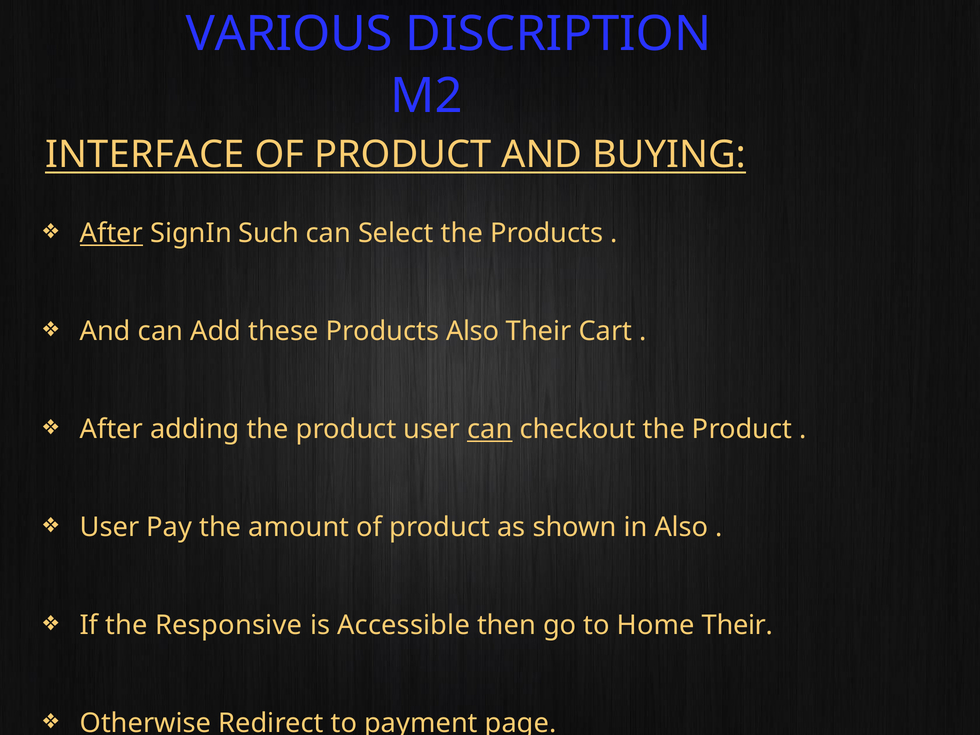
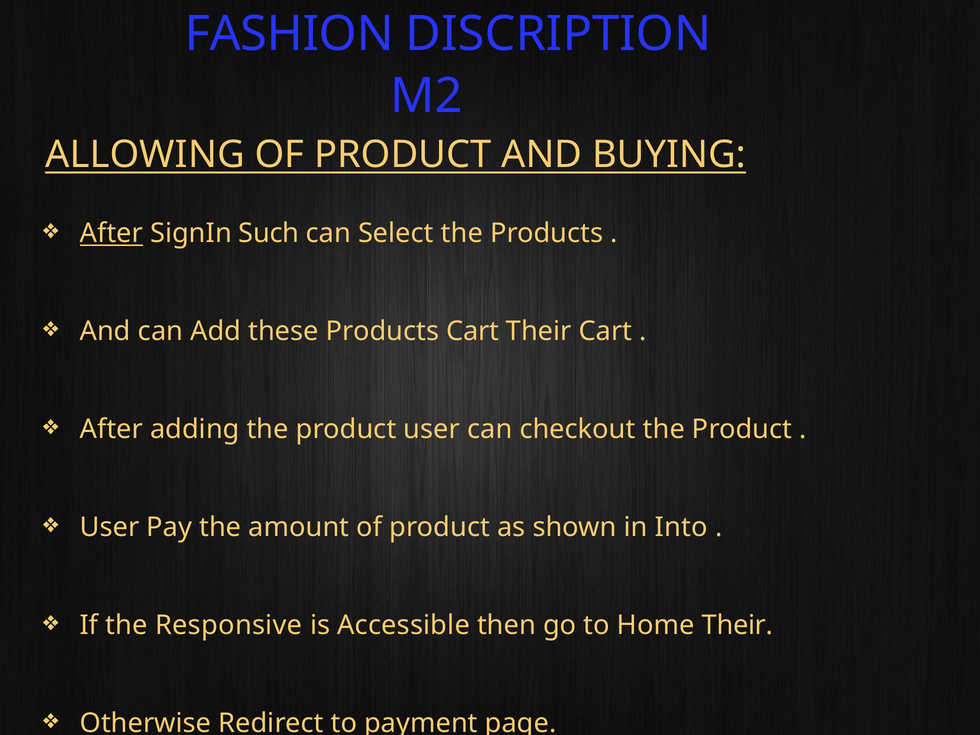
VARIOUS: VARIOUS -> FASHION
INTERFACE: INTERFACE -> ALLOWING
Products Also: Also -> Cart
can at (490, 430) underline: present -> none
in Also: Also -> Into
